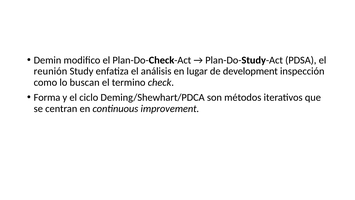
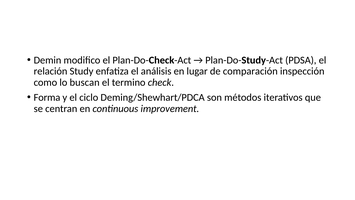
reunión: reunión -> relación
development: development -> comparación
